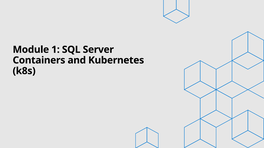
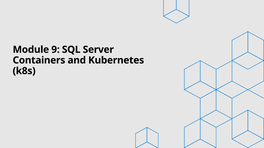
1: 1 -> 9
